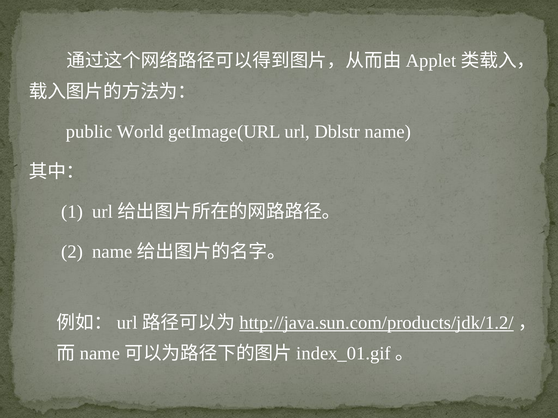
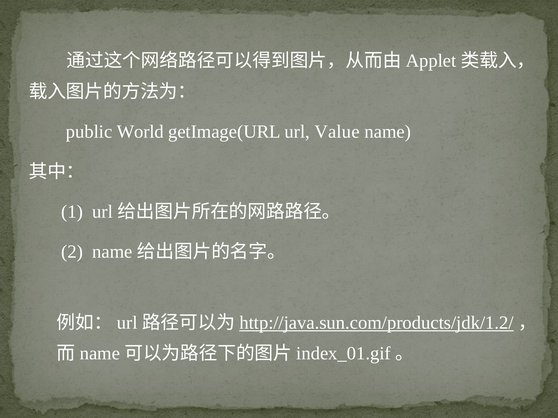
Dblstr: Dblstr -> Value
